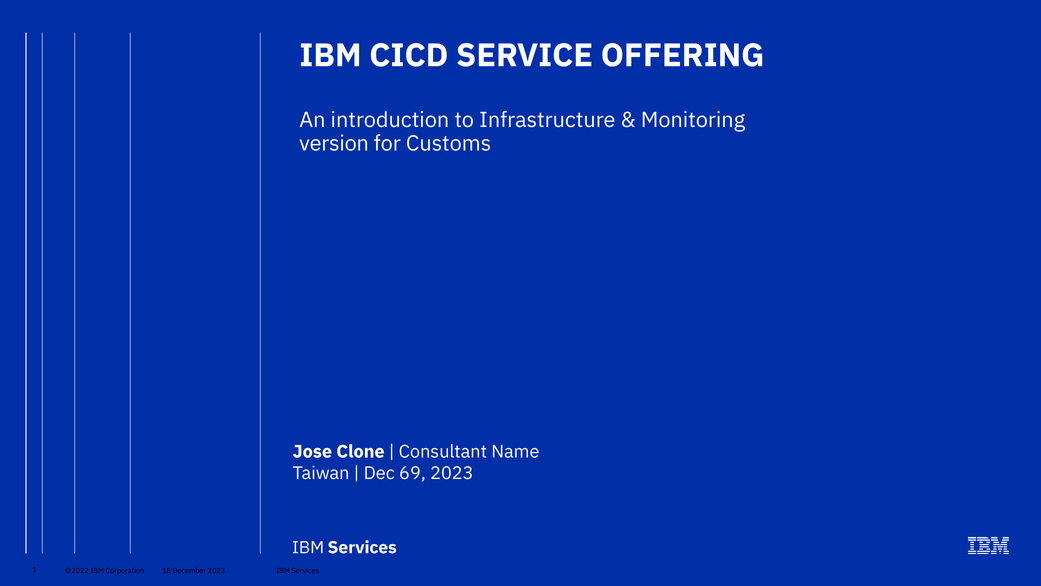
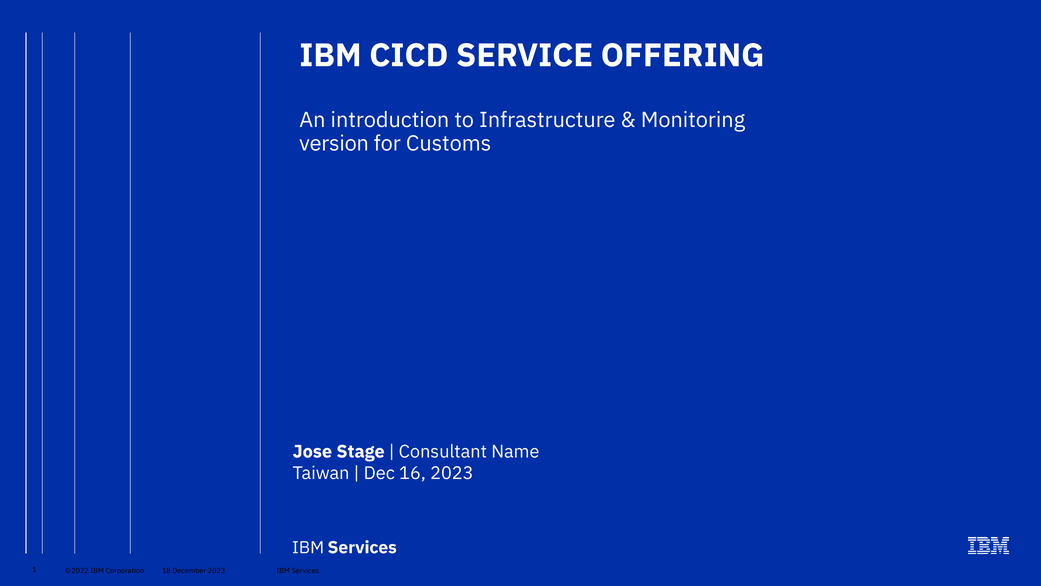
Clone: Clone -> Stage
69: 69 -> 16
